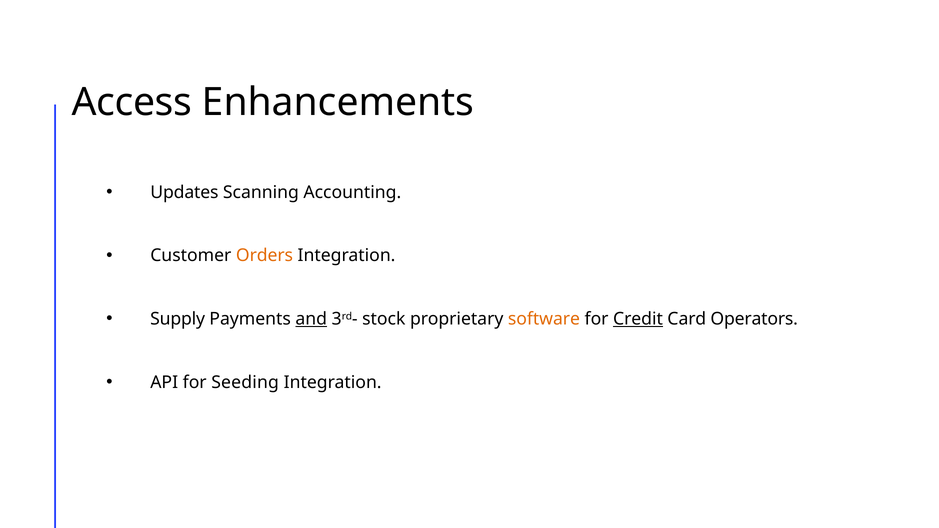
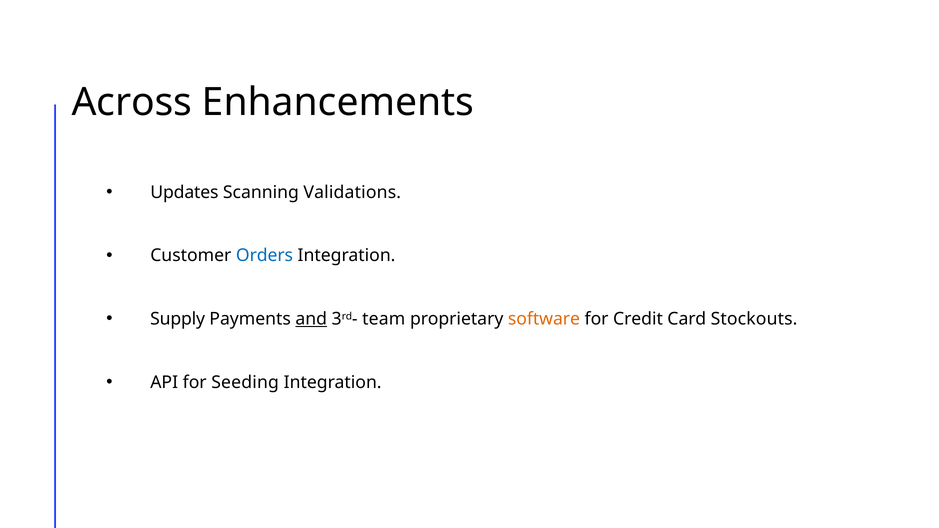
Access: Access -> Across
Accounting: Accounting -> Validations
Orders colour: orange -> blue
stock: stock -> team
Credit underline: present -> none
Operators: Operators -> Stockouts
